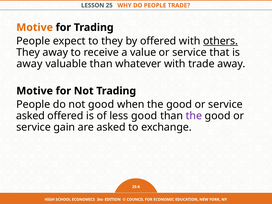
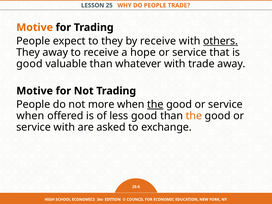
by offered: offered -> receive
value: value -> hope
away at (29, 64): away -> good
not good: good -> more
the at (155, 104) underline: none -> present
asked at (30, 116): asked -> when
the at (194, 116) colour: purple -> orange
service gain: gain -> with
